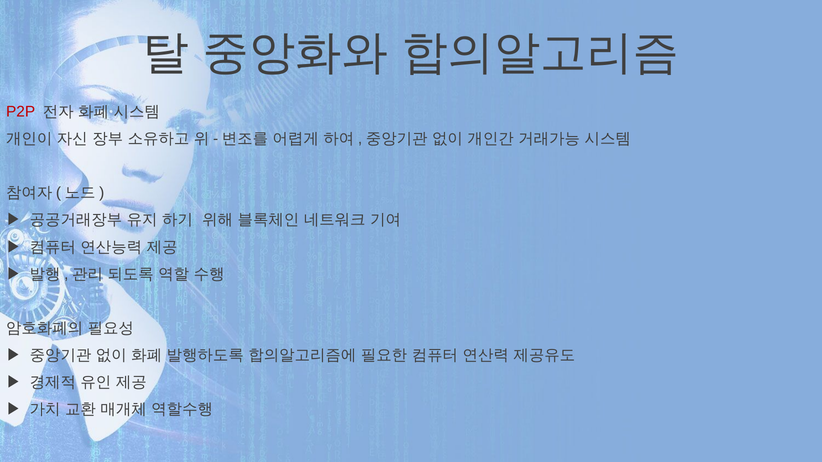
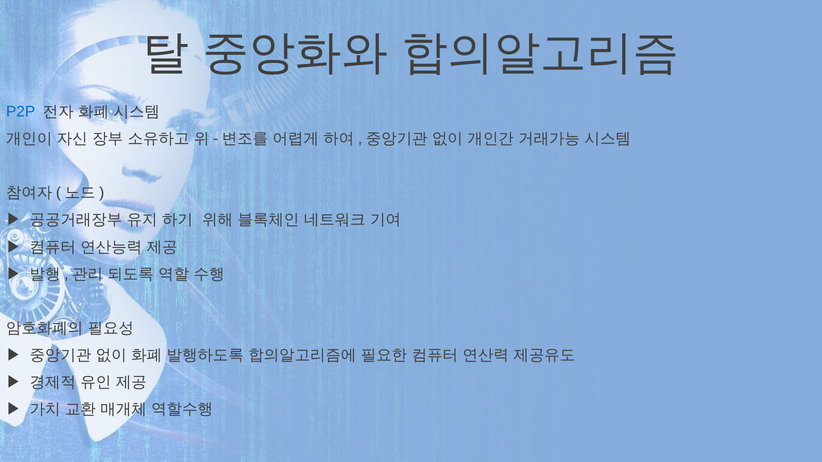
P2P colour: red -> blue
